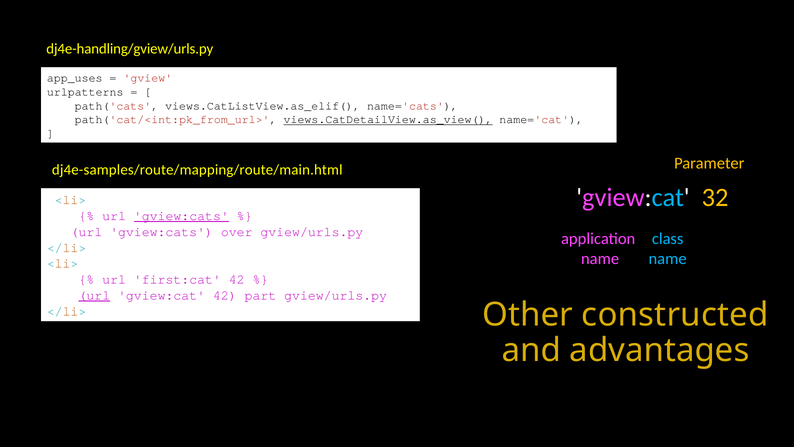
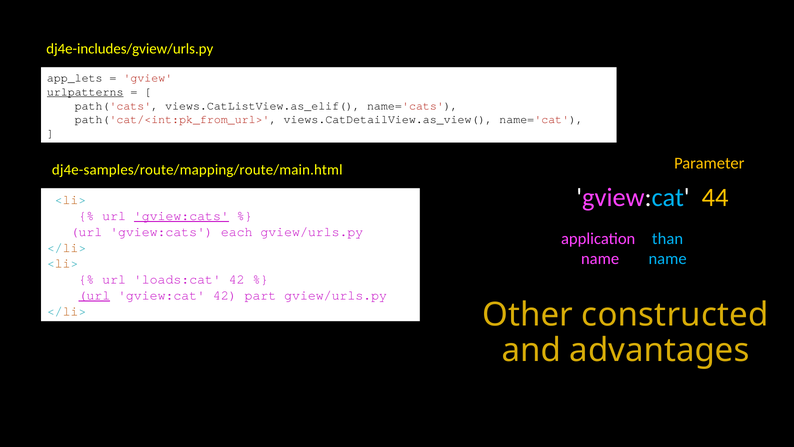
dj4e-handling/gview/urls.py: dj4e-handling/gview/urls.py -> dj4e-includes/gview/urls.py
app_uses: app_uses -> app_lets
urlpatterns underline: none -> present
views.CatDetailView.as_view( underline: present -> none
32: 32 -> 44
over: over -> each
class: class -> than
first:cat: first:cat -> loads:cat
